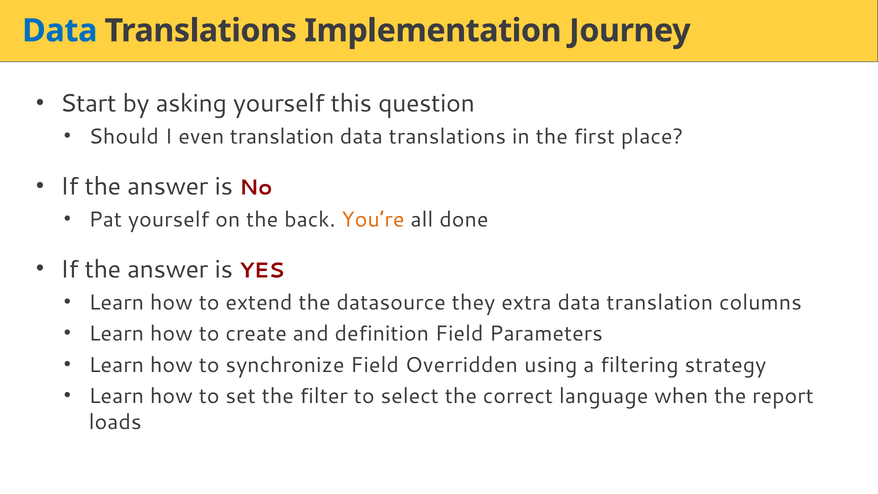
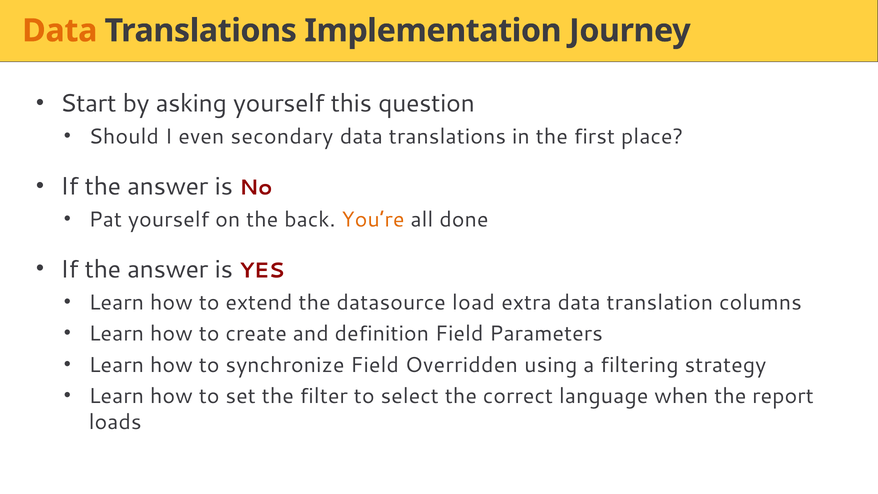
Data at (60, 31) colour: blue -> orange
even translation: translation -> secondary
they: they -> load
